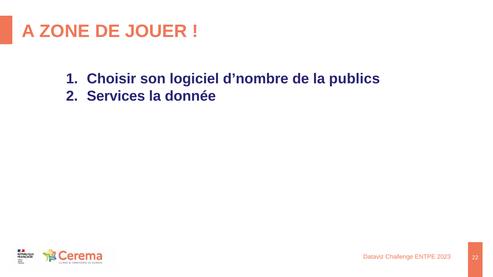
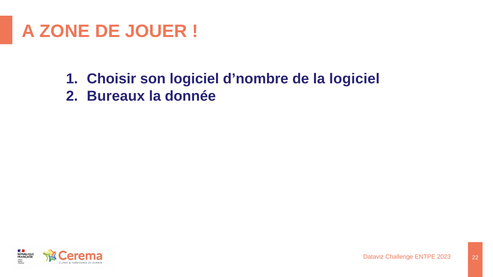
la publics: publics -> logiciel
Services: Services -> Bureaux
